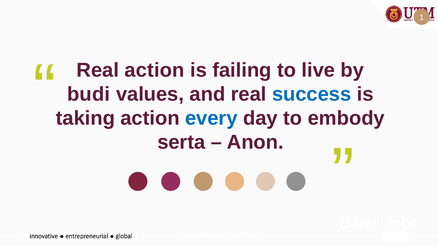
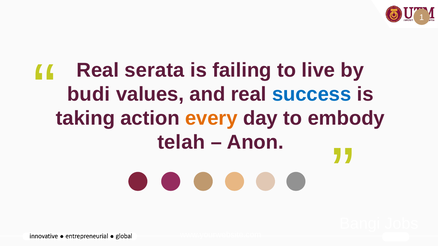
Real action: action -> serata
every colour: blue -> orange
serta: serta -> telah
